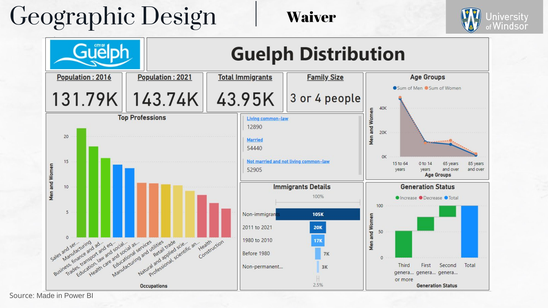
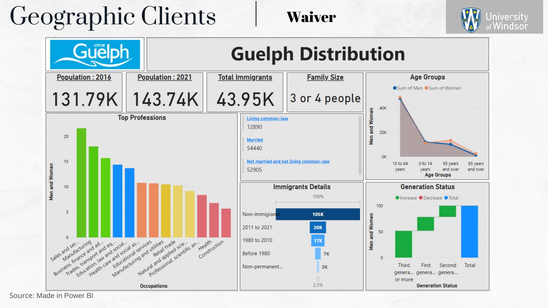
Design: Design -> Clients
